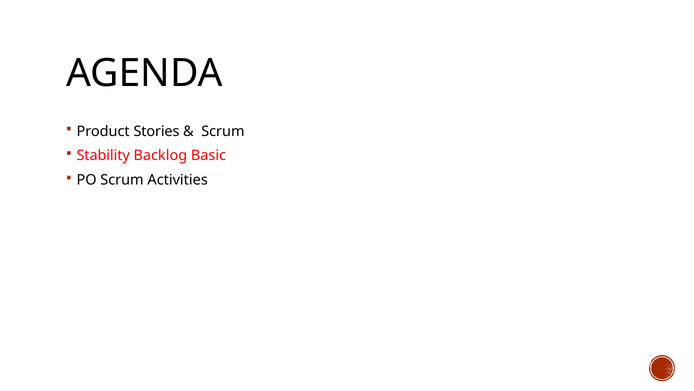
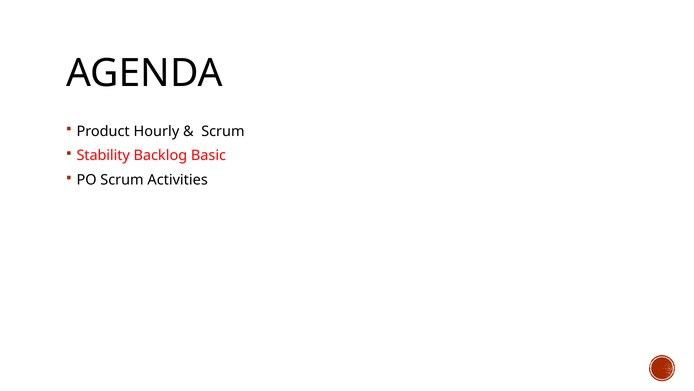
Stories: Stories -> Hourly
